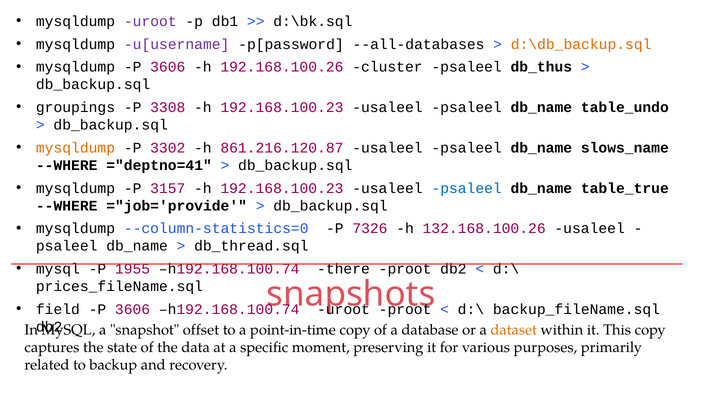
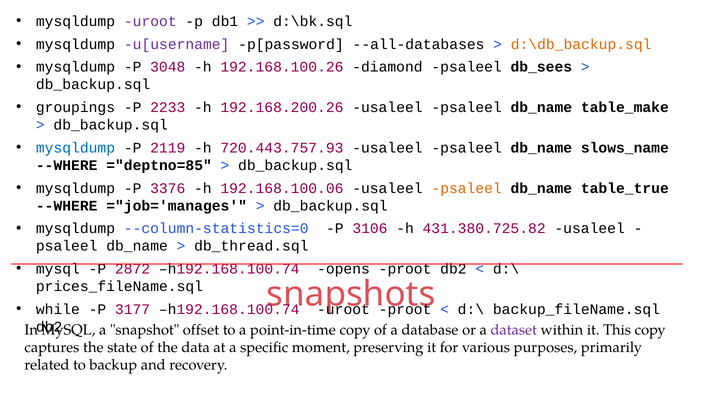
mysqldump P 3606: 3606 -> 3048
cluster: cluster -> diamond
db_thus: db_thus -> db_sees
3308: 3308 -> 2233
192.168.100.23 at (282, 107): 192.168.100.23 -> 192.168.200.26
table_undo: table_undo -> table_make
mysqldump at (75, 148) colour: orange -> blue
3302: 3302 -> 2119
861.216.120.87: 861.216.120.87 -> 720.443.757.93
="deptno=41: ="deptno=41 -> ="deptno=85
3157: 3157 -> 3376
192.168.100.23 at (282, 188): 192.168.100.23 -> 192.168.100.06
psaleel at (467, 188) colour: blue -> orange
="job='provide: ="job='provide -> ="job='manages
7326: 7326 -> 3106
132.168.100.26: 132.168.100.26 -> 431.380.725.82
1955: 1955 -> 2872
there: there -> opens
field: field -> while
3606 at (133, 309): 3606 -> 3177
dataset colour: orange -> purple
